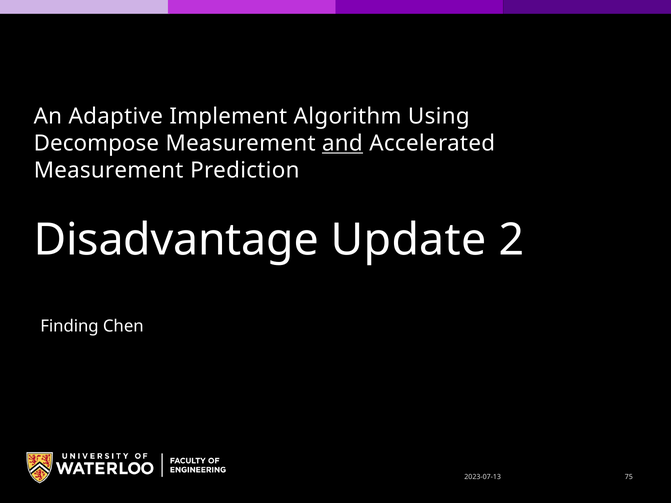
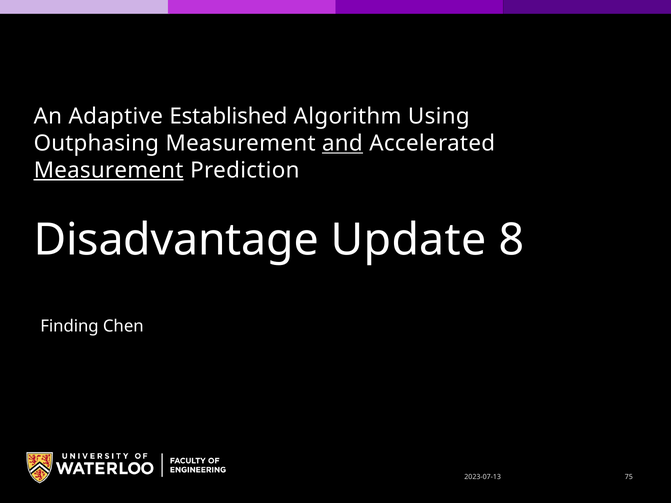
Implement: Implement -> Established
Decompose: Decompose -> Outphasing
Measurement at (109, 170) underline: none -> present
2: 2 -> 8
